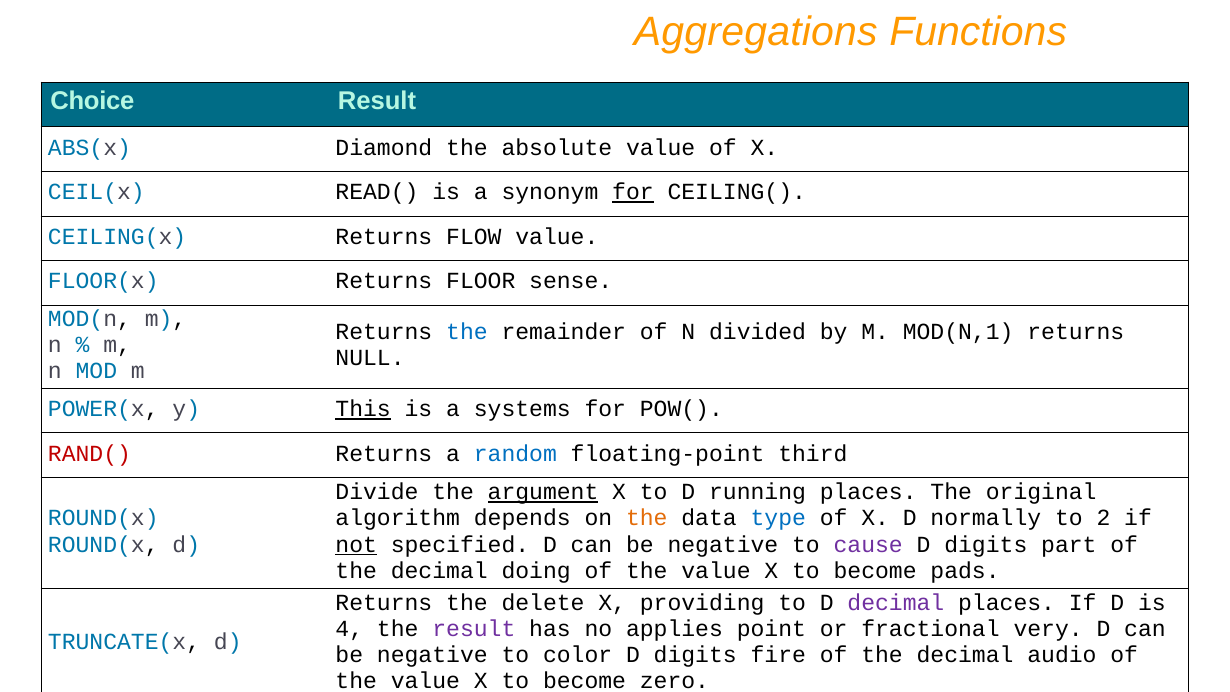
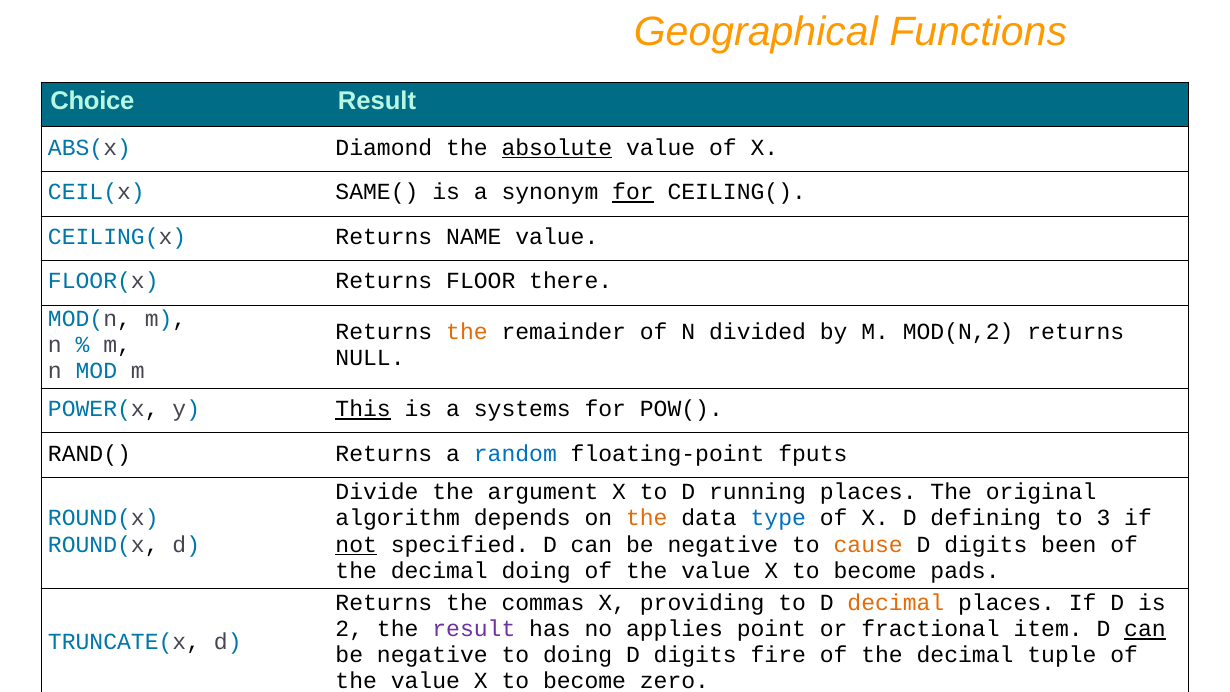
Aggregations: Aggregations -> Geographical
absolute underline: none -> present
READ(: READ( -> SAME(
FLOW: FLOW -> NAME
sense: sense -> there
the at (467, 332) colour: blue -> orange
MOD(N,1: MOD(N,1 -> MOD(N,2
RAND( colour: red -> black
third: third -> fputs
argument underline: present -> none
normally: normally -> defining
2: 2 -> 3
cause colour: purple -> orange
part: part -> been
delete: delete -> commas
decimal at (896, 603) colour: purple -> orange
4: 4 -> 2
very: very -> item
can at (1145, 629) underline: none -> present
to color: color -> doing
audio: audio -> tuple
